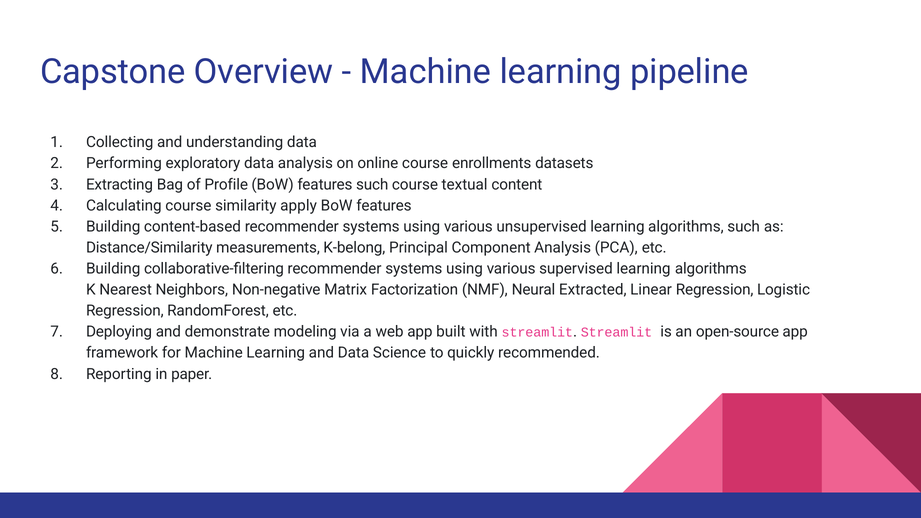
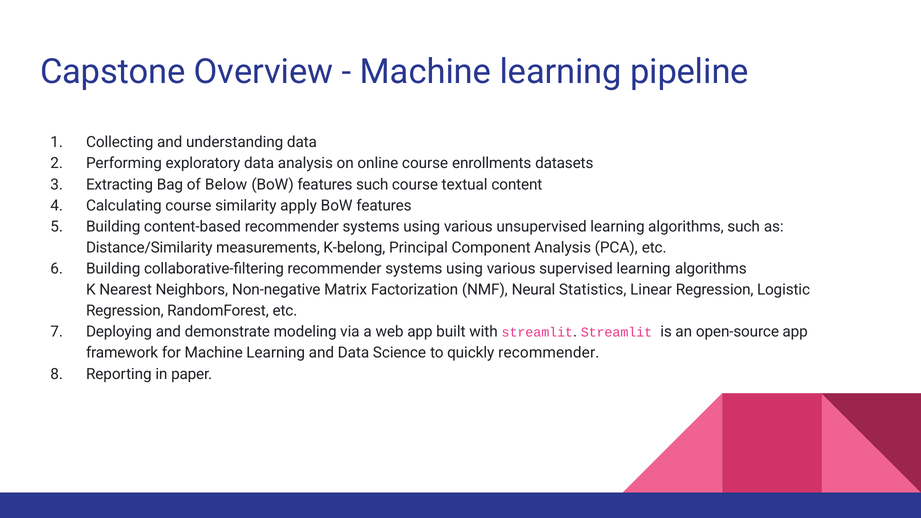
Profile: Profile -> Below
Extracted: Extracted -> Statistics
quickly recommended: recommended -> recommender
